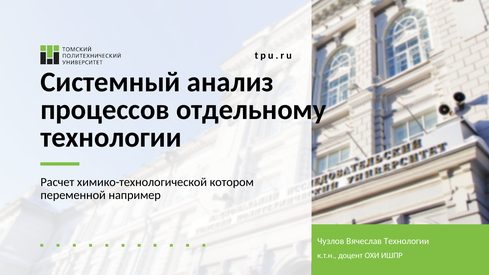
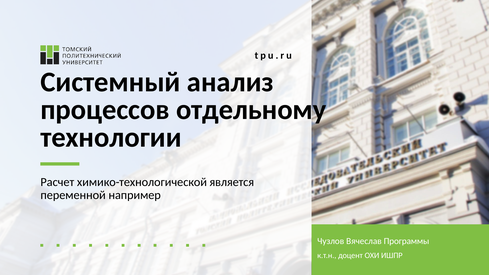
котором: котором -> является
Вячеслав Технологии: Технологии -> Программы
